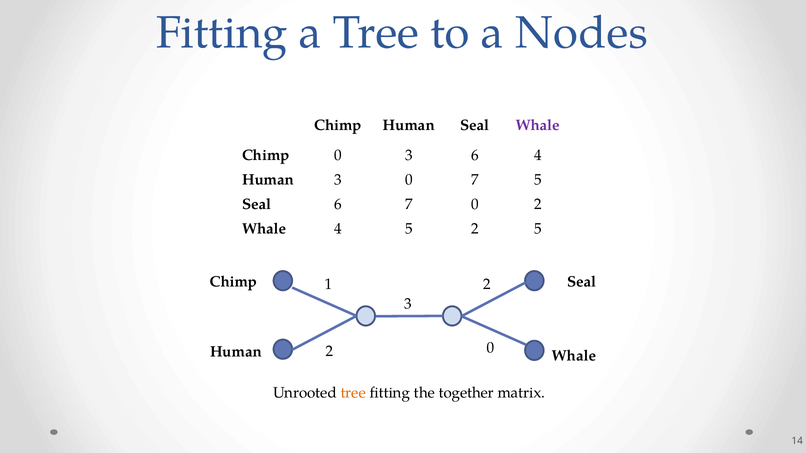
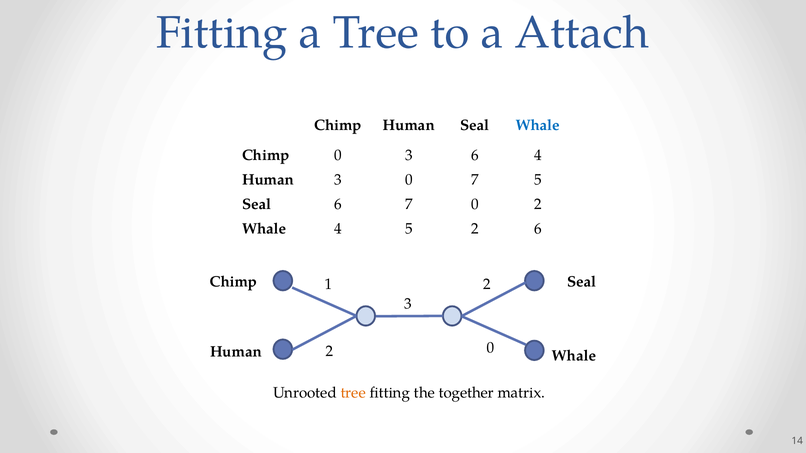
Nodes: Nodes -> Attach
Whale at (538, 125) colour: purple -> blue
2 5: 5 -> 6
